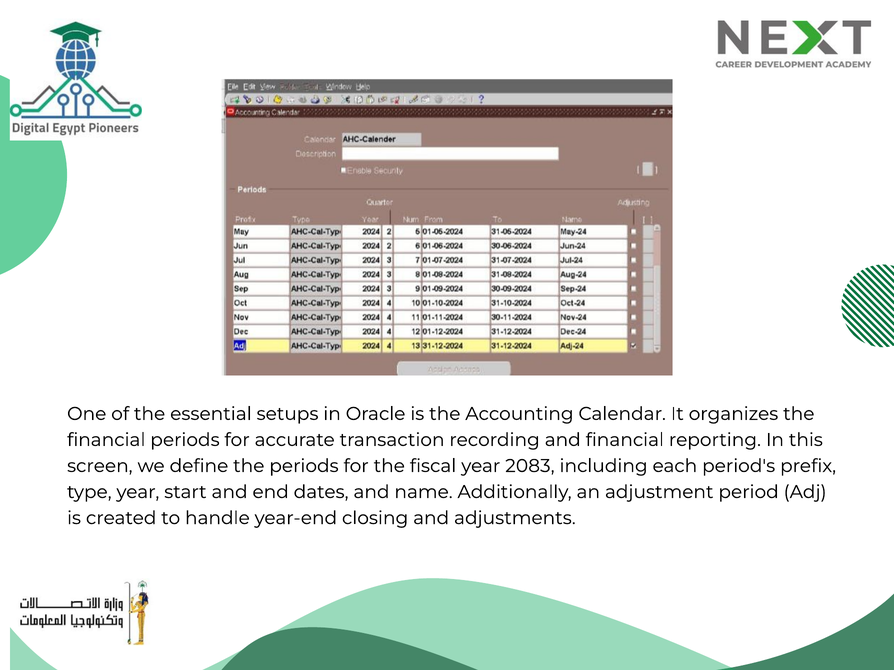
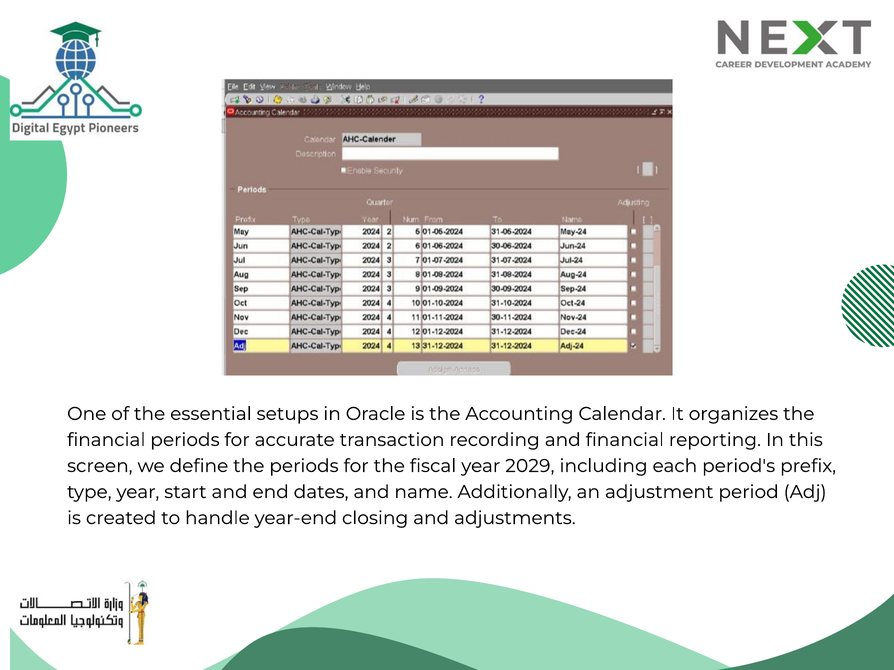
2083: 2083 -> 2029
